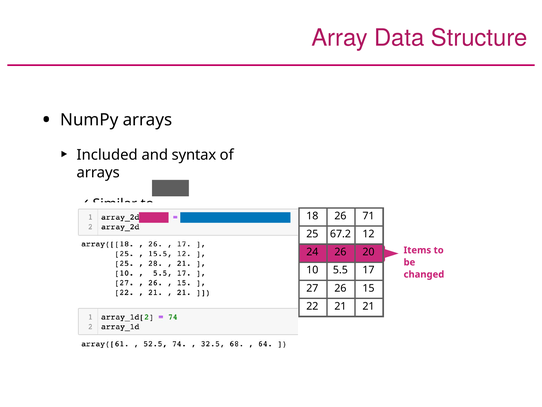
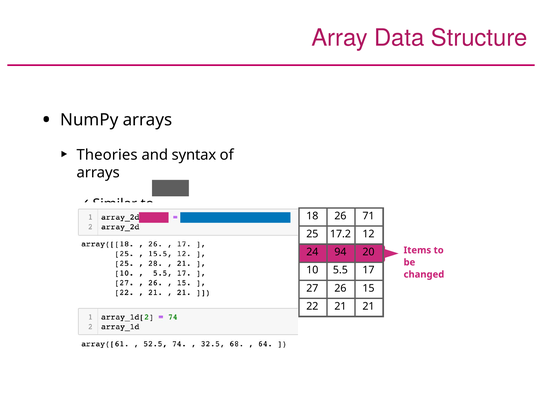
Included: Included -> Theories
67.2: 67.2 -> 17.2
24 26: 26 -> 94
